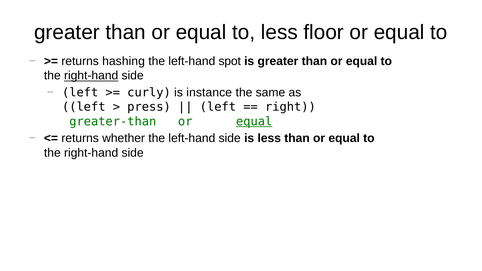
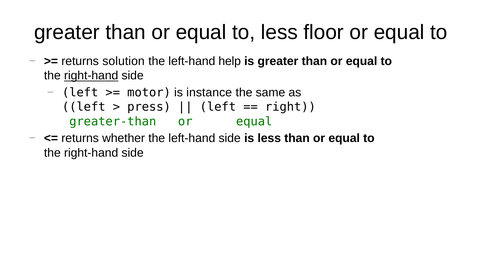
hashing: hashing -> solution
spot: spot -> help
curly: curly -> motor
equal at (254, 122) underline: present -> none
